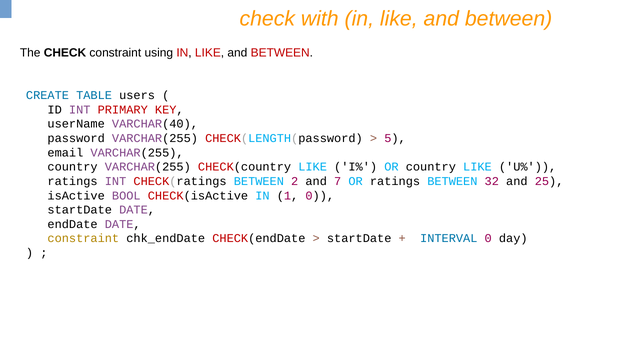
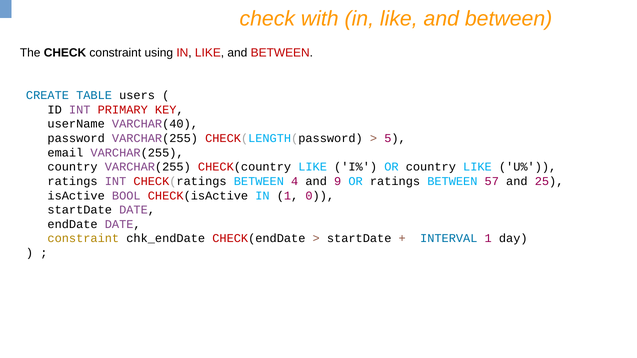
2: 2 -> 4
7: 7 -> 9
32: 32 -> 57
INTERVAL 0: 0 -> 1
